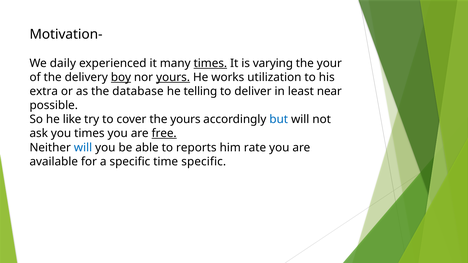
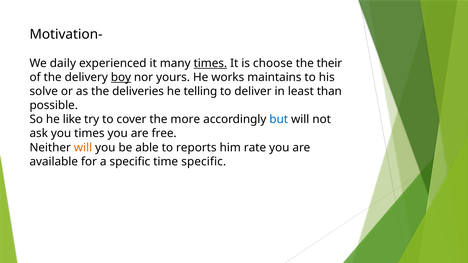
varying: varying -> choose
your: your -> their
yours at (173, 77) underline: present -> none
utilization: utilization -> maintains
extra: extra -> solve
database: database -> deliveries
near: near -> than
the yours: yours -> more
free underline: present -> none
will at (83, 148) colour: blue -> orange
